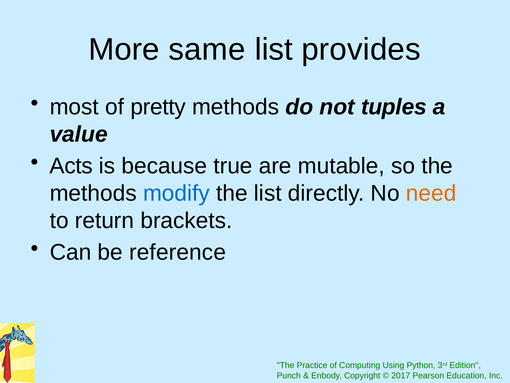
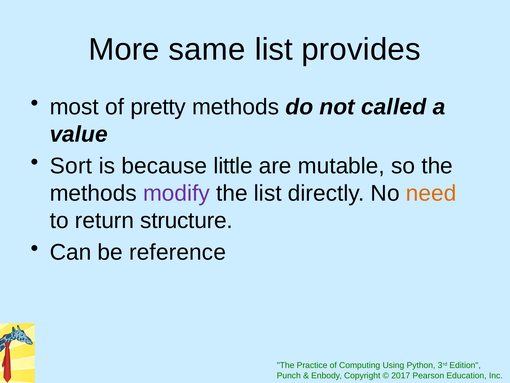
tuples: tuples -> called
Acts: Acts -> Sort
true: true -> little
modify colour: blue -> purple
brackets: brackets -> structure
